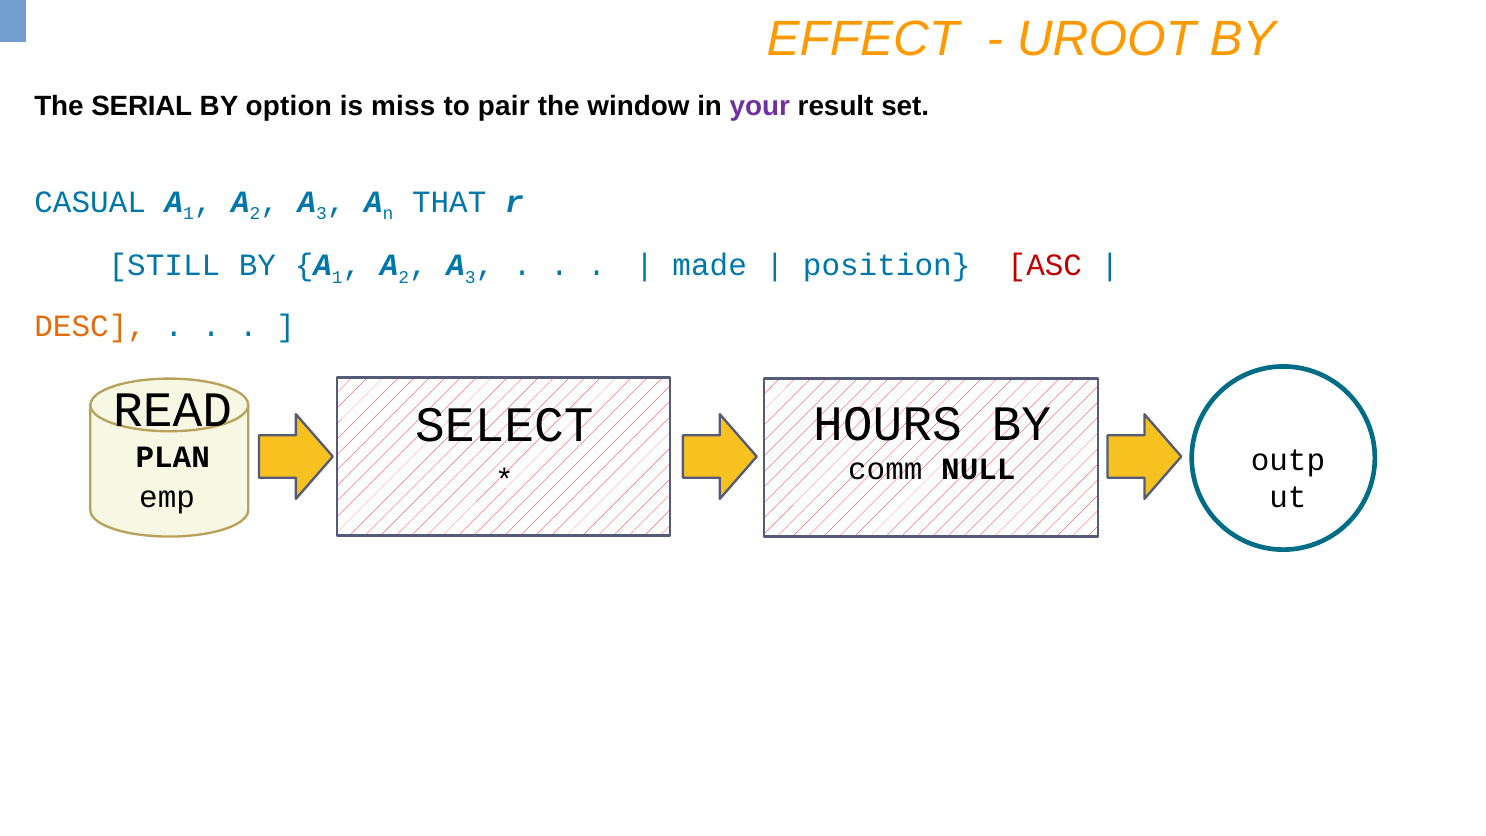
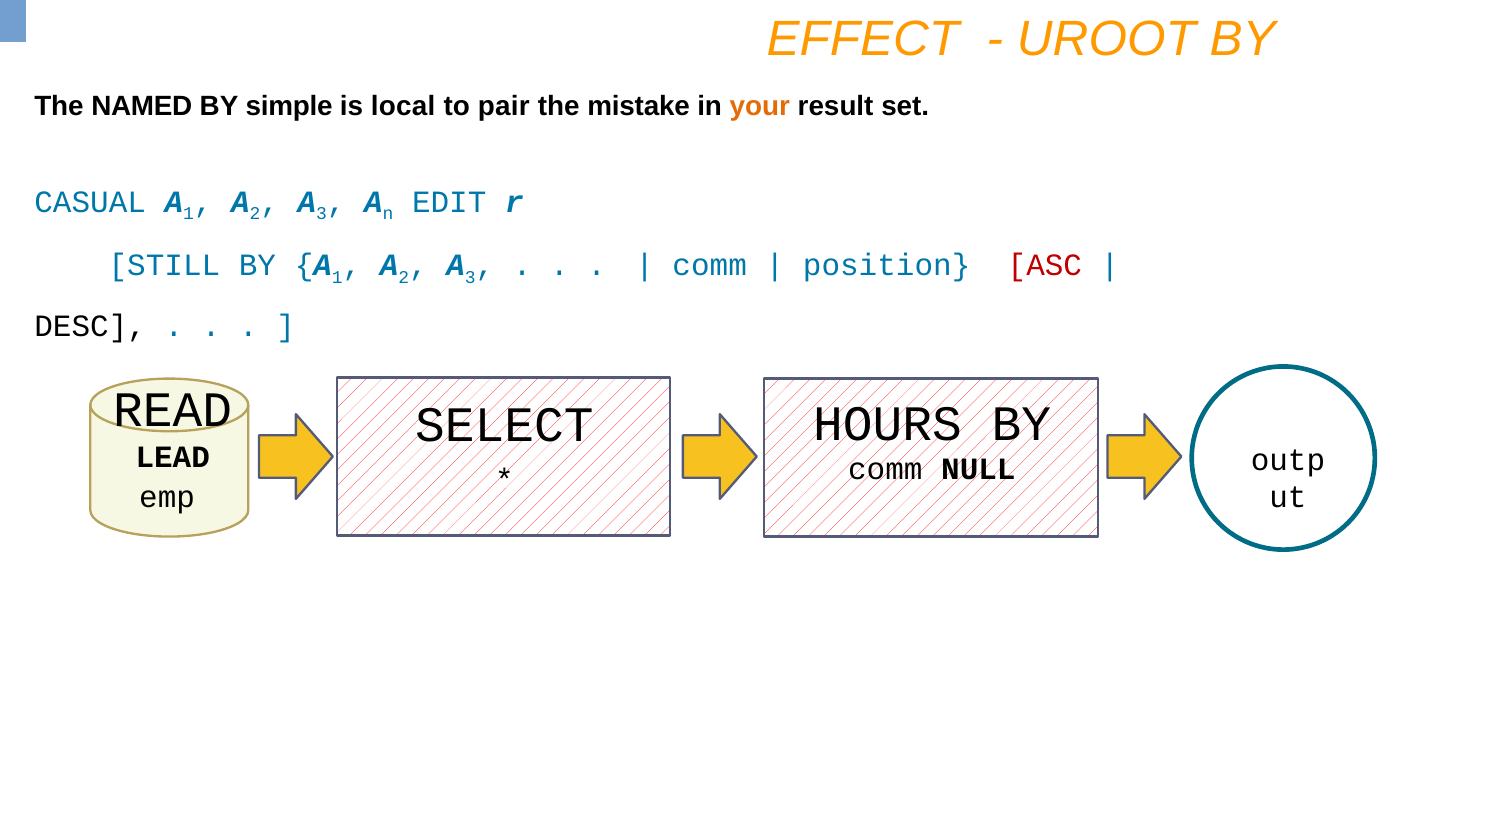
SERIAL: SERIAL -> NAMED
option: option -> simple
miss: miss -> local
window: window -> mistake
your colour: purple -> orange
THAT: THAT -> EDIT
made at (710, 265): made -> comm
DESC colour: orange -> black
PLAN: PLAN -> LEAD
